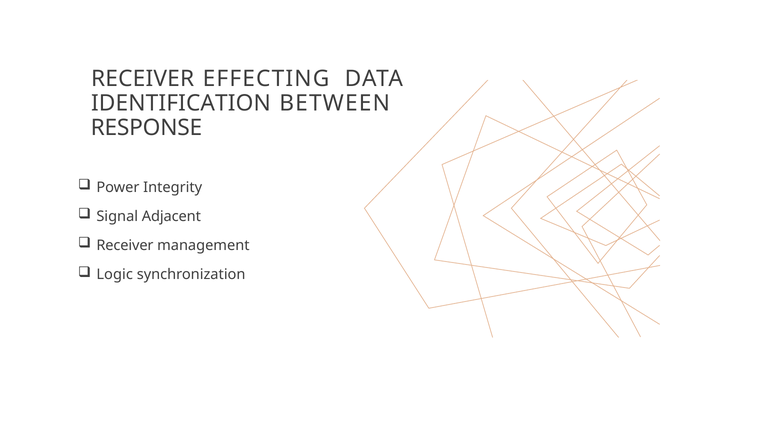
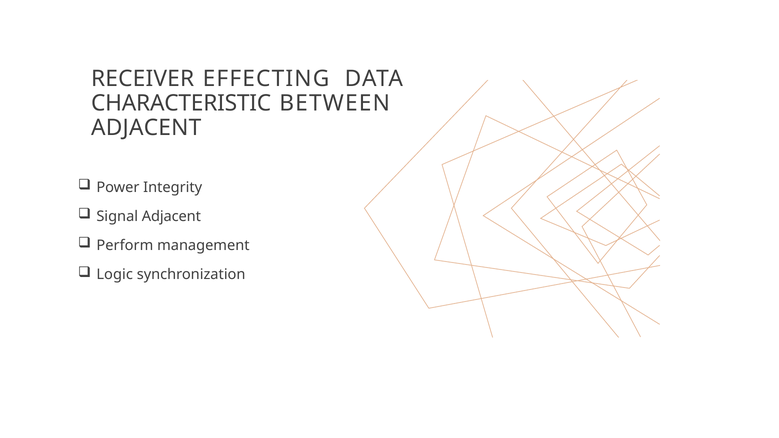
IDENTIFICATION: IDENTIFICATION -> CHARACTERISTIC
RESPONSE at (146, 128): RESPONSE -> ADJACENT
Receiver at (125, 246): Receiver -> Perform
